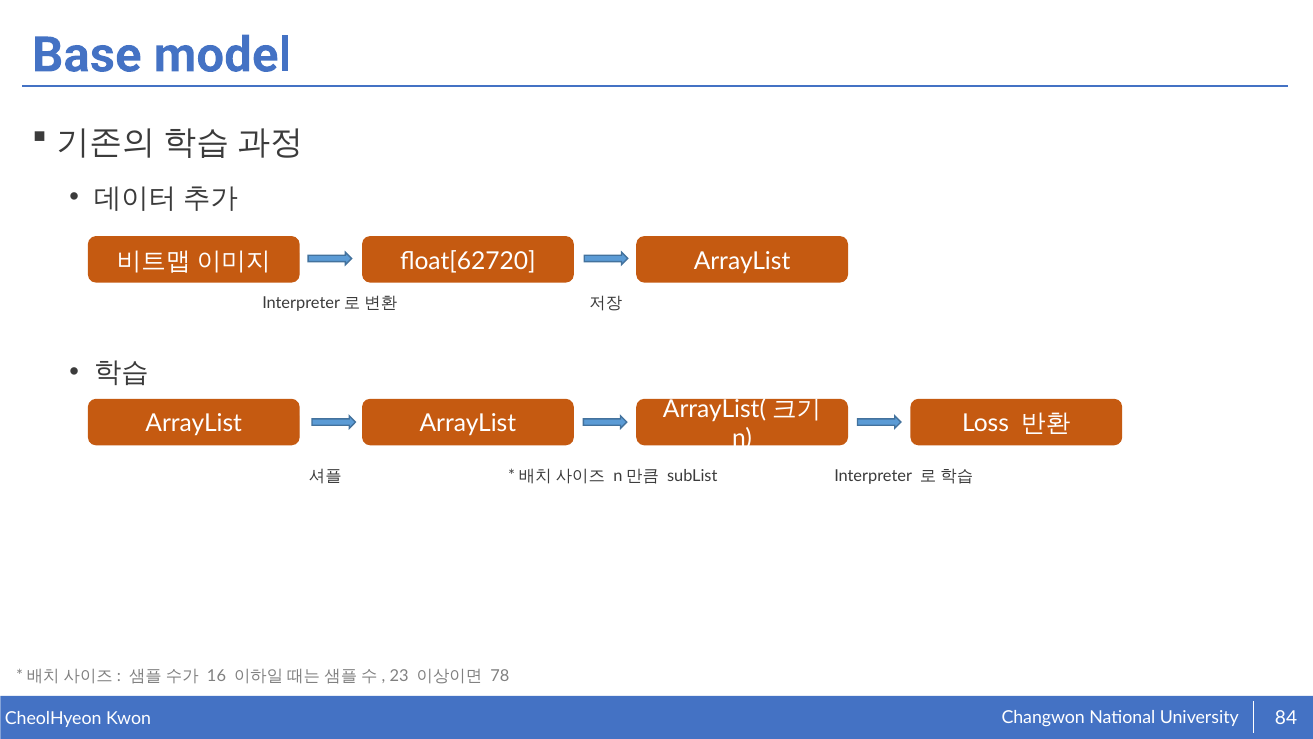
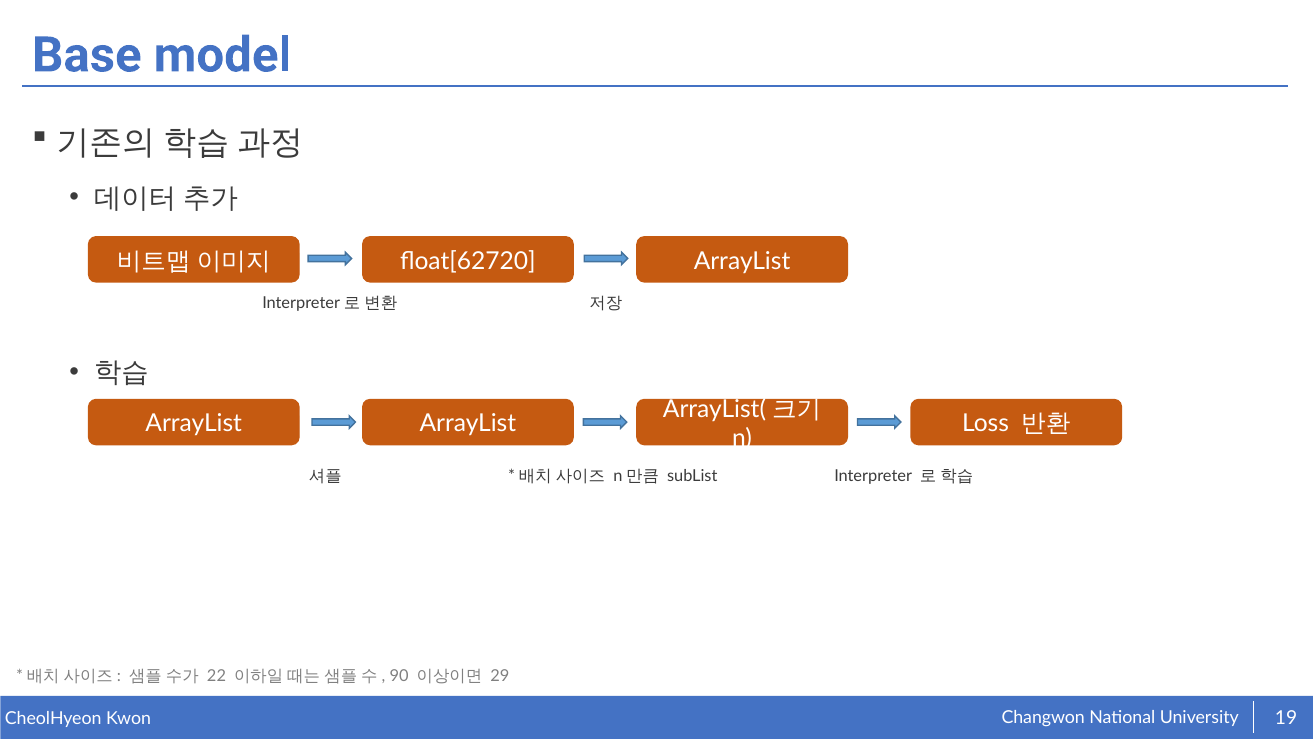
16: 16 -> 22
23: 23 -> 90
78: 78 -> 29
84: 84 -> 19
